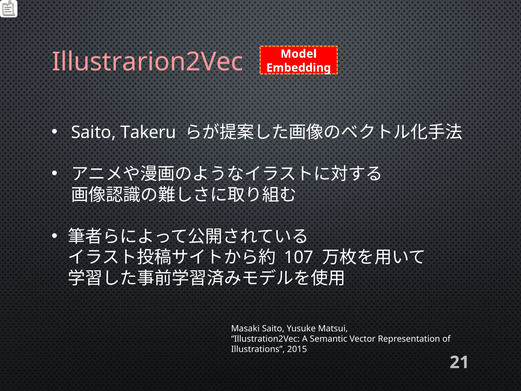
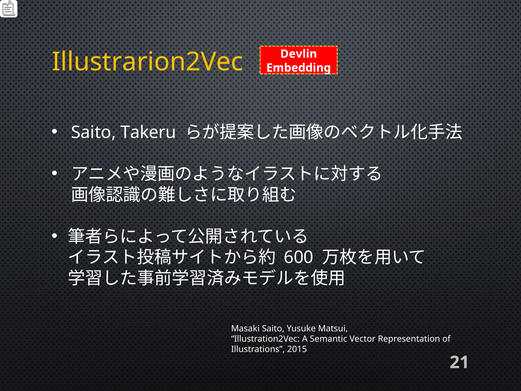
Model: Model -> Devlin
Illustrarion2Vec colour: pink -> yellow
107: 107 -> 600
